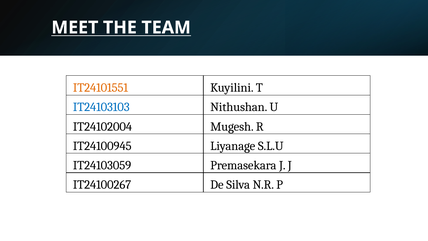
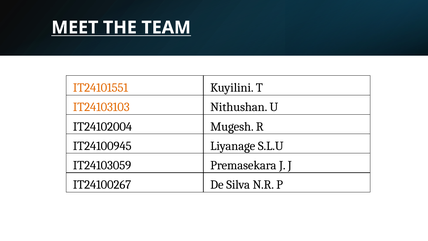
IT24103103 colour: blue -> orange
